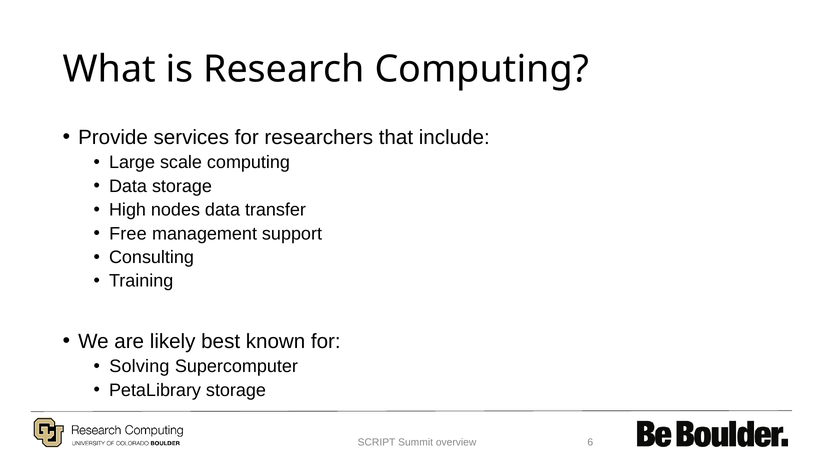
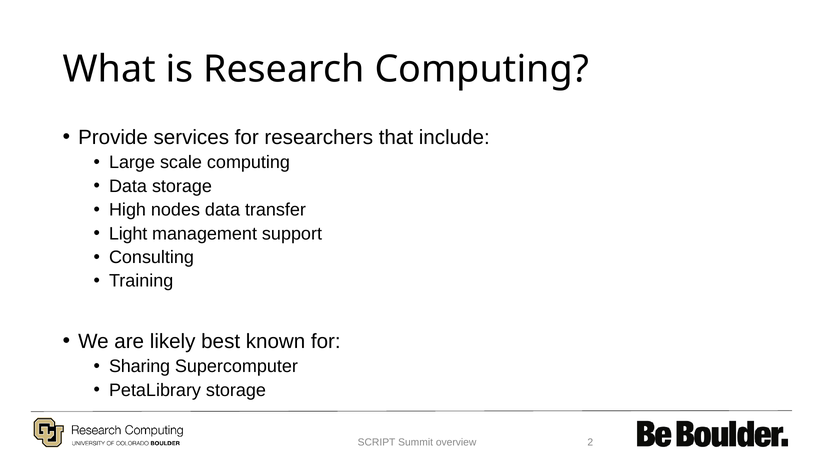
Free: Free -> Light
Solving: Solving -> Sharing
6: 6 -> 2
